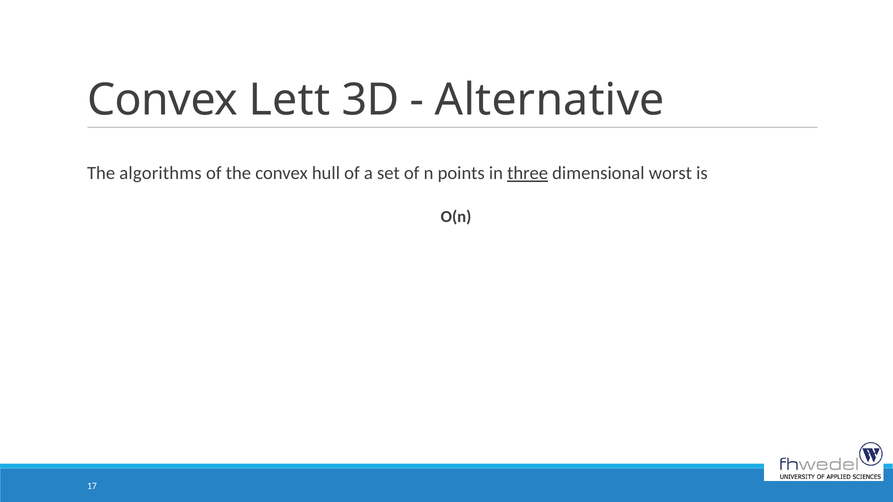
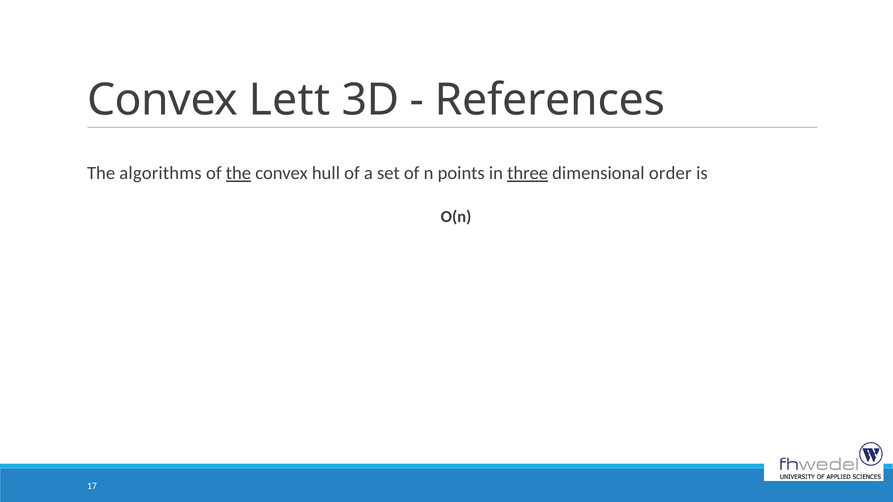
Alternative: Alternative -> References
the at (238, 173) underline: none -> present
worst: worst -> order
